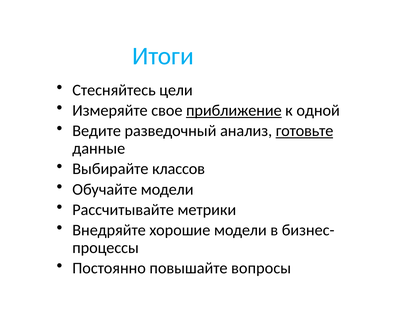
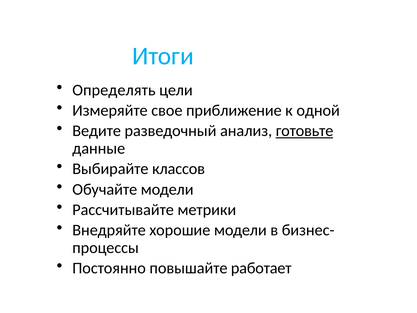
Стесняйтесь: Стесняйтесь -> Определять
приближение underline: present -> none
вопросы: вопросы -> работает
